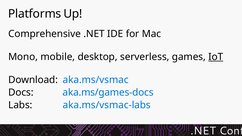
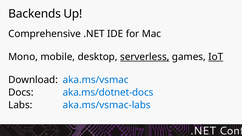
Platforms: Platforms -> Backends
serverless underline: none -> present
aka.ms/games-docs: aka.ms/games-docs -> aka.ms/dotnet-docs
